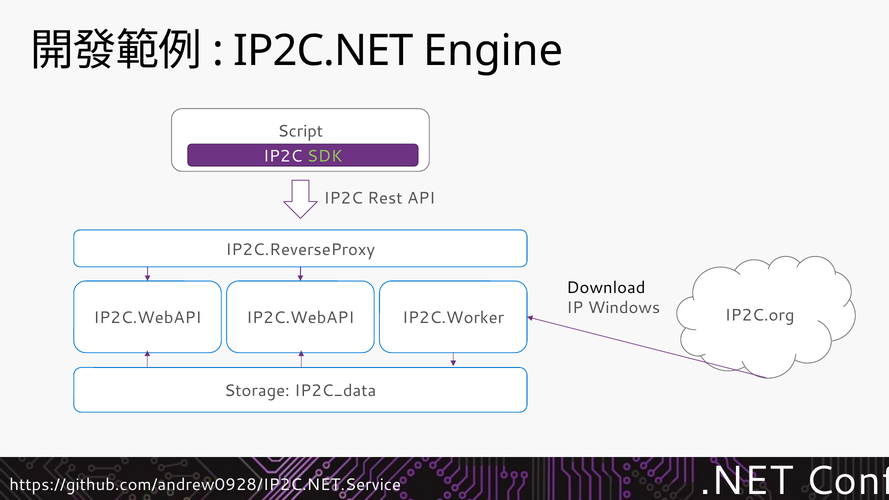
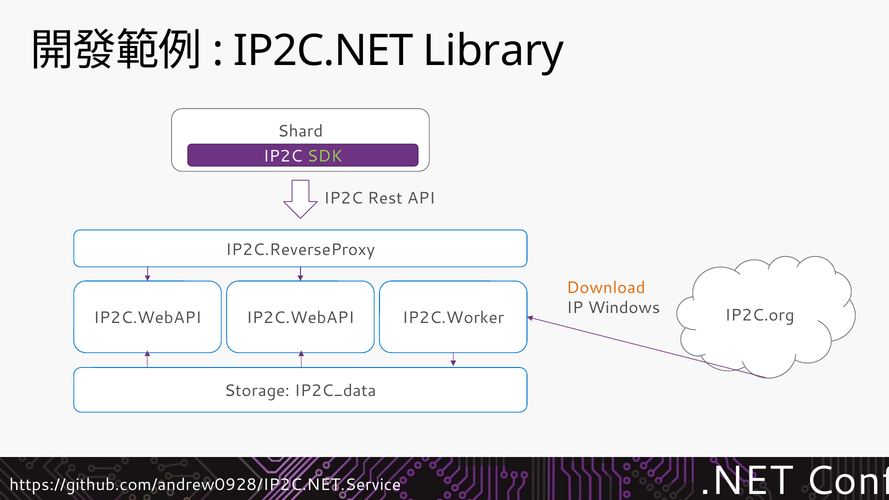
Engine: Engine -> Library
Script: Script -> Shard
Download colour: black -> orange
